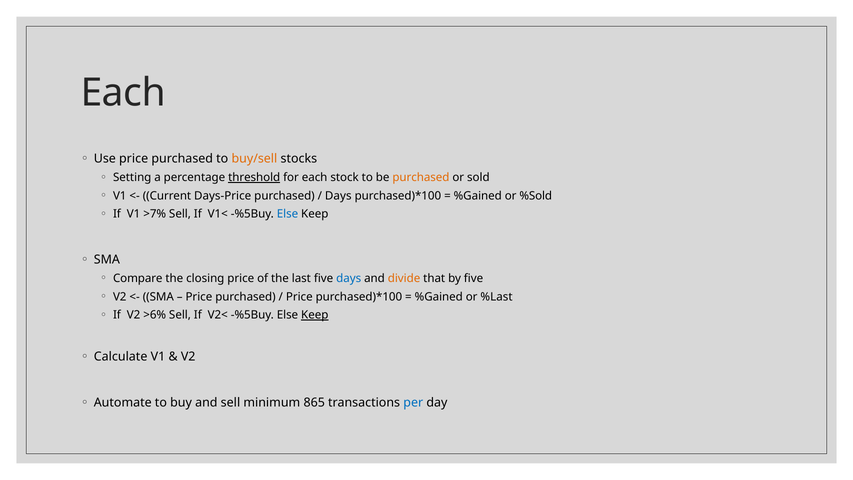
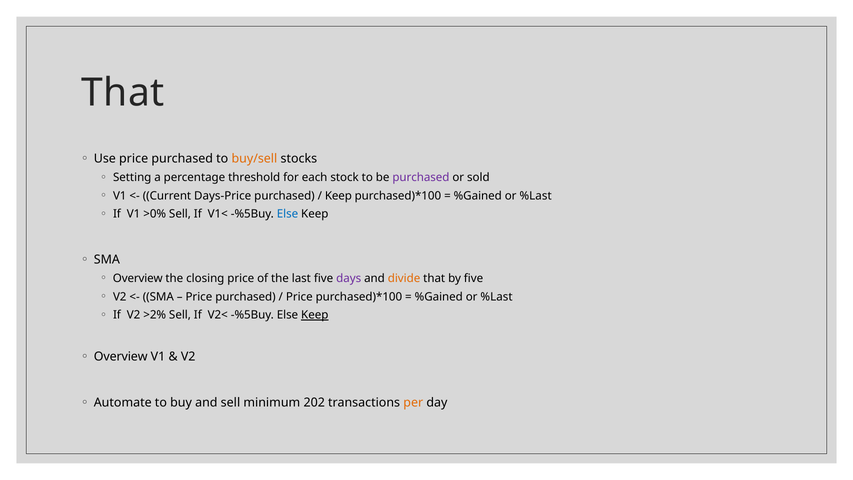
Each at (123, 93): Each -> That
threshold underline: present -> none
purchased at (421, 177) colour: orange -> purple
Days at (338, 196): Days -> Keep
%Sold at (536, 196): %Sold -> %Last
>7%: >7% -> >0%
Compare at (138, 278): Compare -> Overview
days at (349, 278) colour: blue -> purple
>6%: >6% -> >2%
Calculate at (121, 357): Calculate -> Overview
865: 865 -> 202
per colour: blue -> orange
